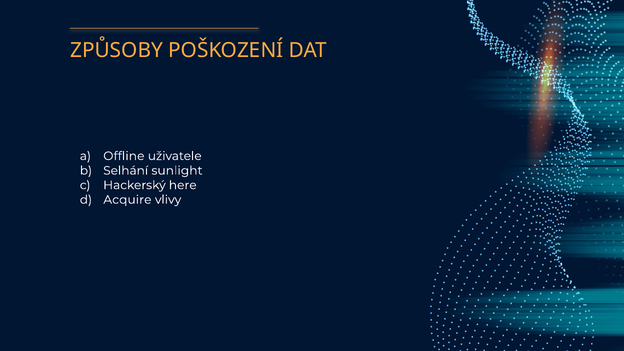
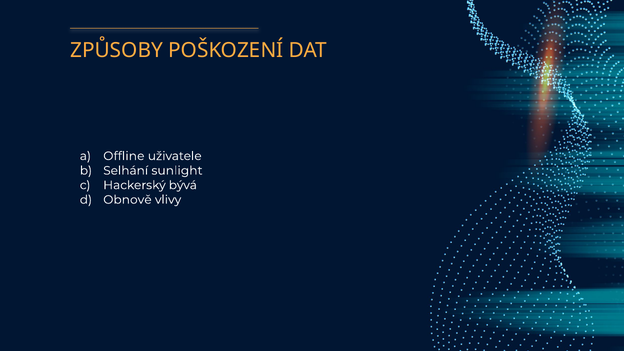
here: here -> bývá
Acquire: Acquire -> Obnově
